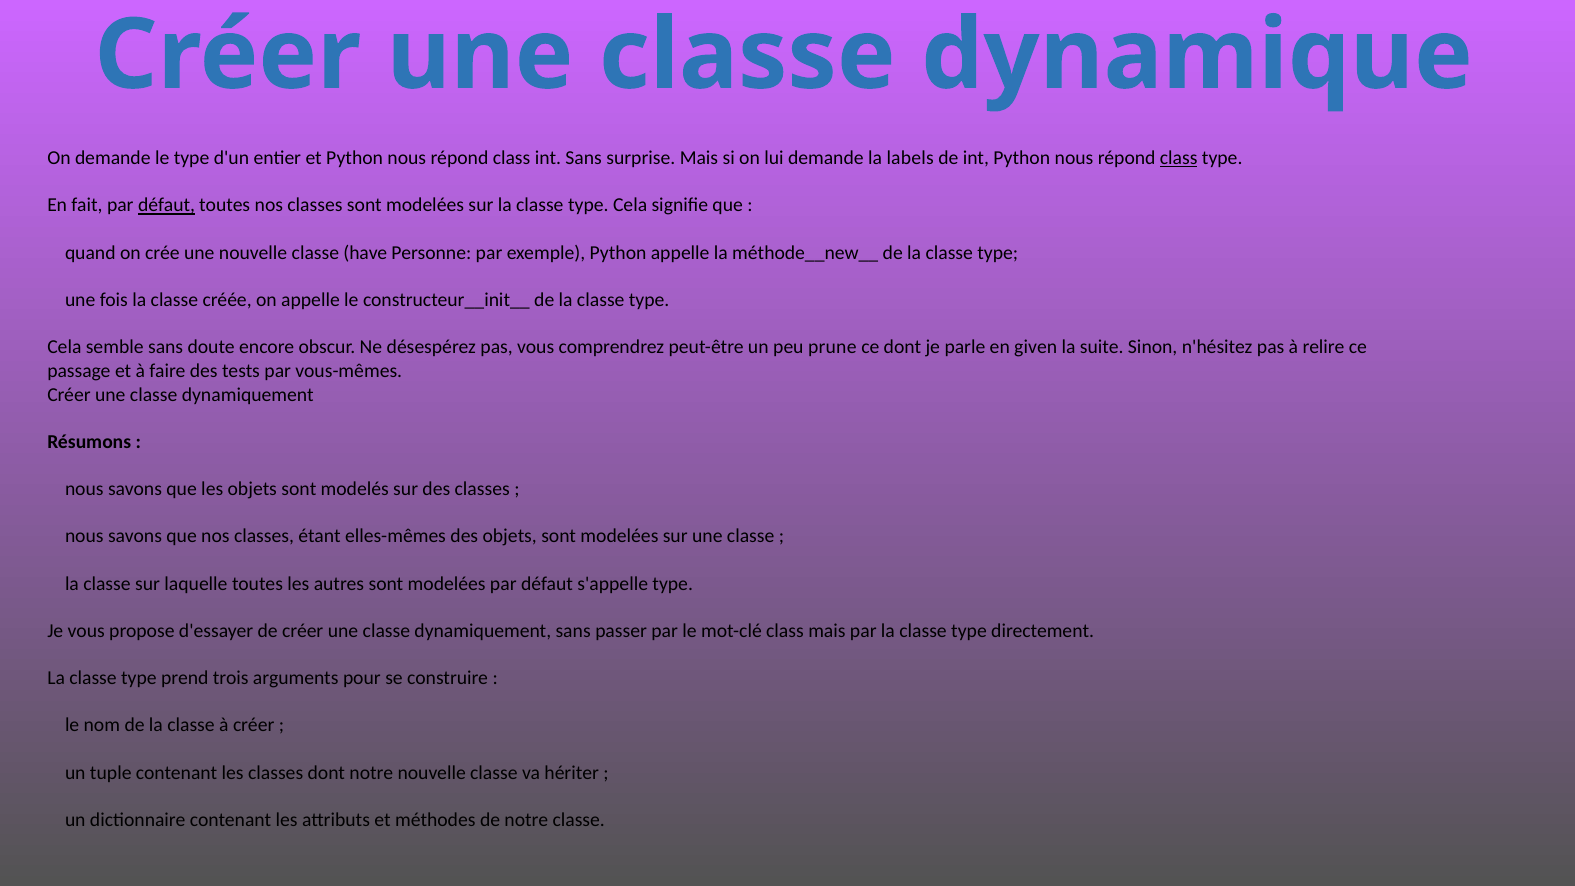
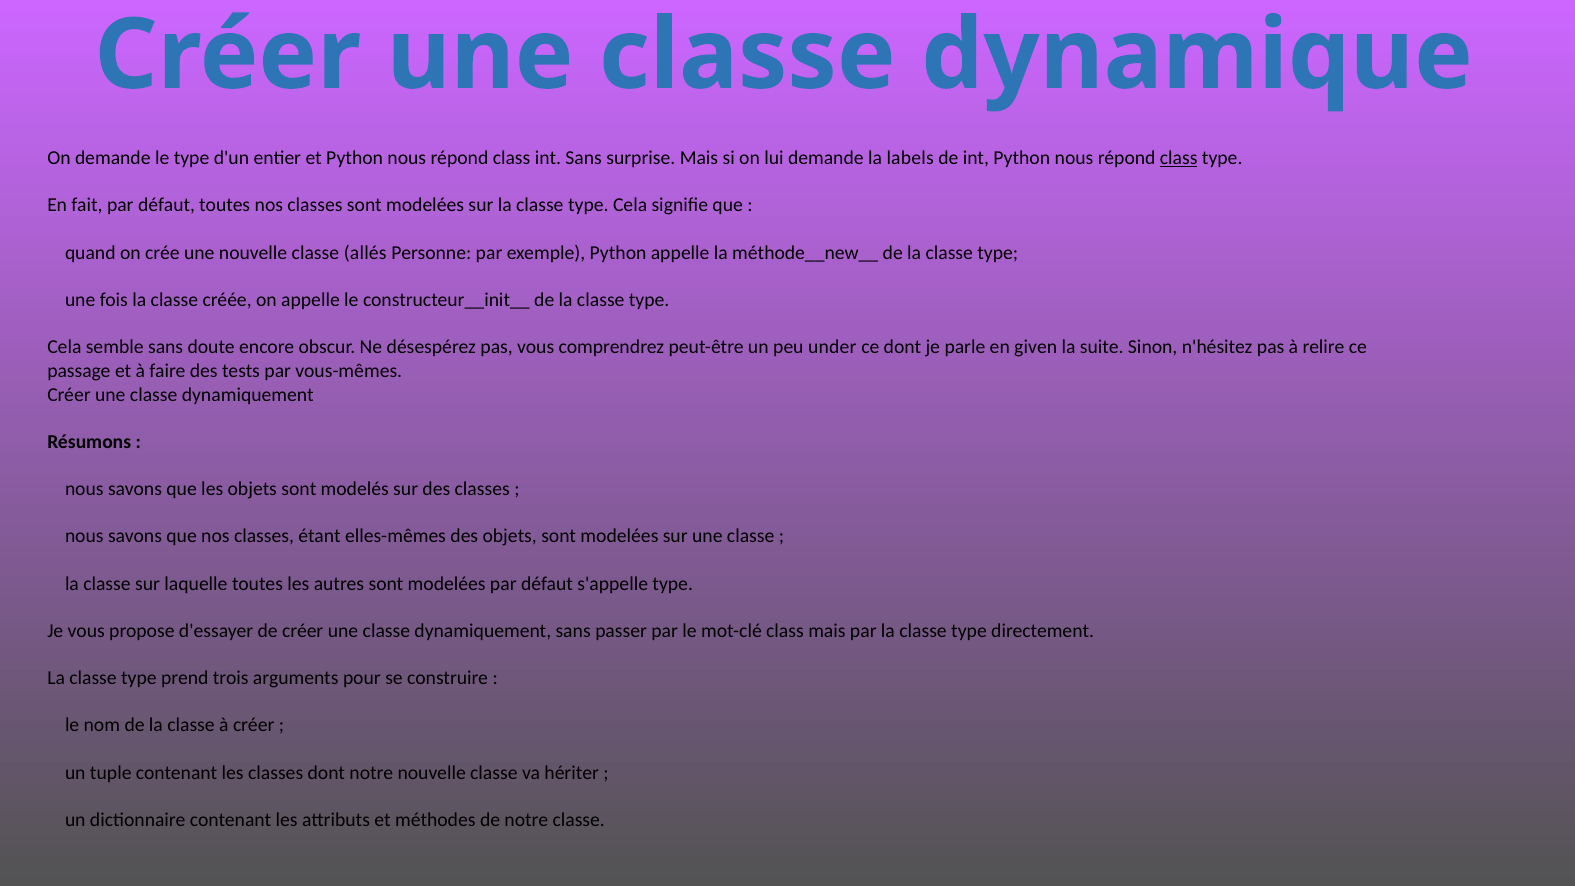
défaut at (166, 205) underline: present -> none
have: have -> allés
prune: prune -> under
